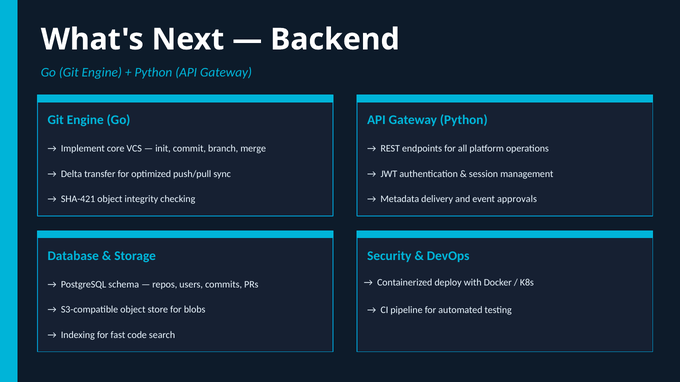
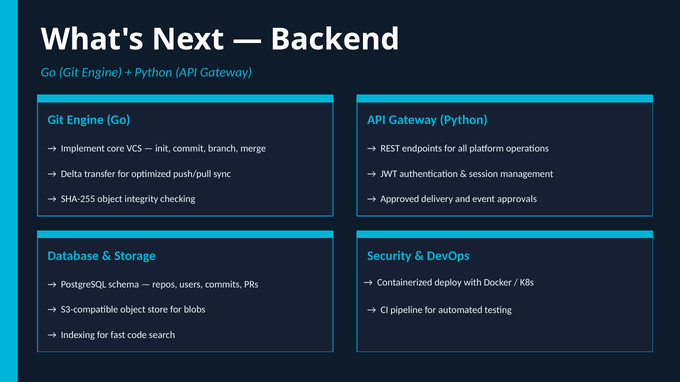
SHA-421: SHA-421 -> SHA-255
Metadata: Metadata -> Approved
